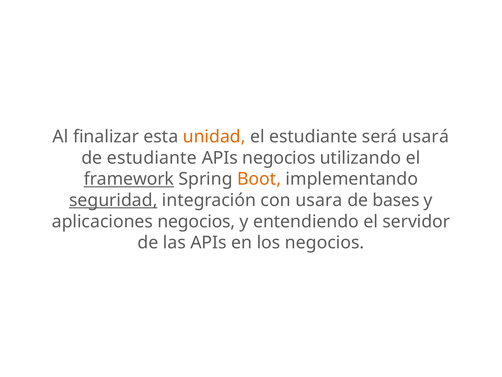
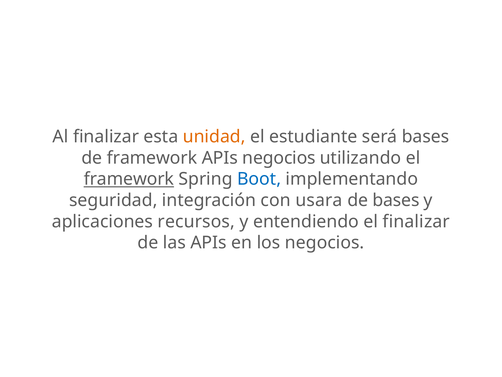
será usará: usará -> bases
de estudiante: estudiante -> framework
Boot colour: orange -> blue
seguridad underline: present -> none
aplicaciones negocios: negocios -> recursos
el servidor: servidor -> finalizar
